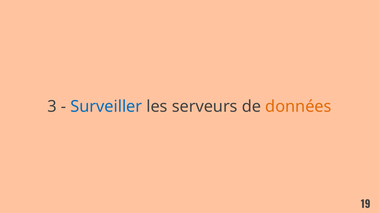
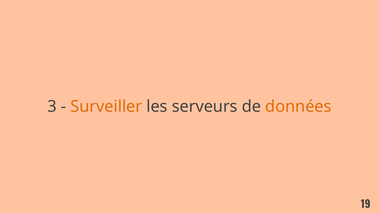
Surveiller colour: blue -> orange
